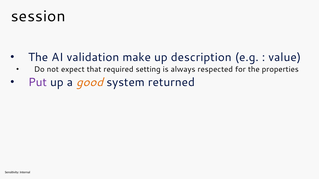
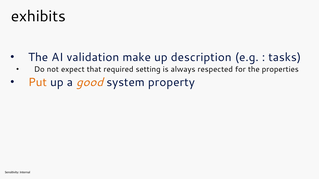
session: session -> exhibits
value: value -> tasks
Put colour: purple -> orange
returned: returned -> property
